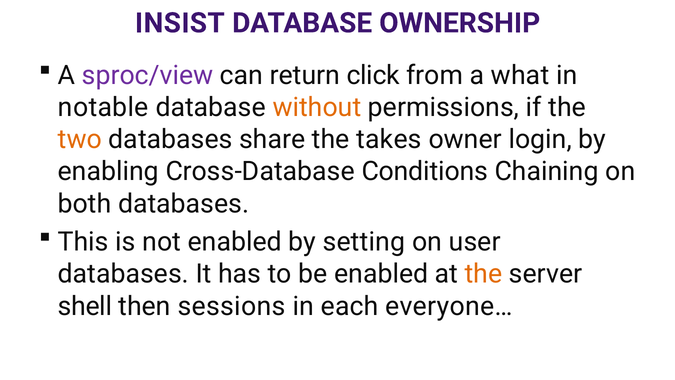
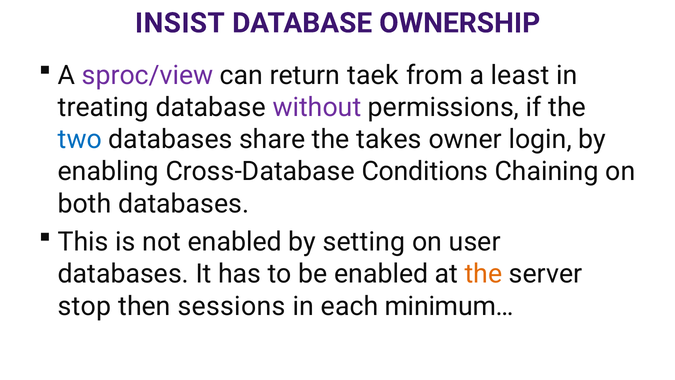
click: click -> taek
what: what -> least
notable: notable -> treating
without colour: orange -> purple
two colour: orange -> blue
shell: shell -> stop
everyone…: everyone… -> minimum…
